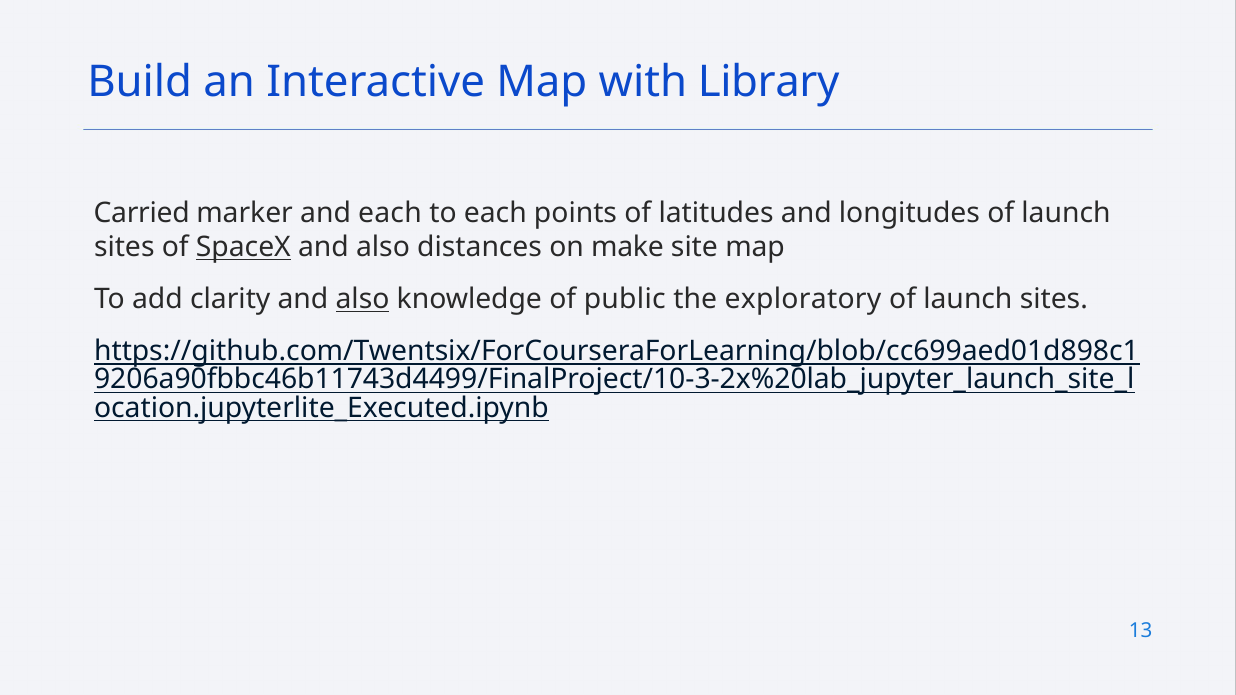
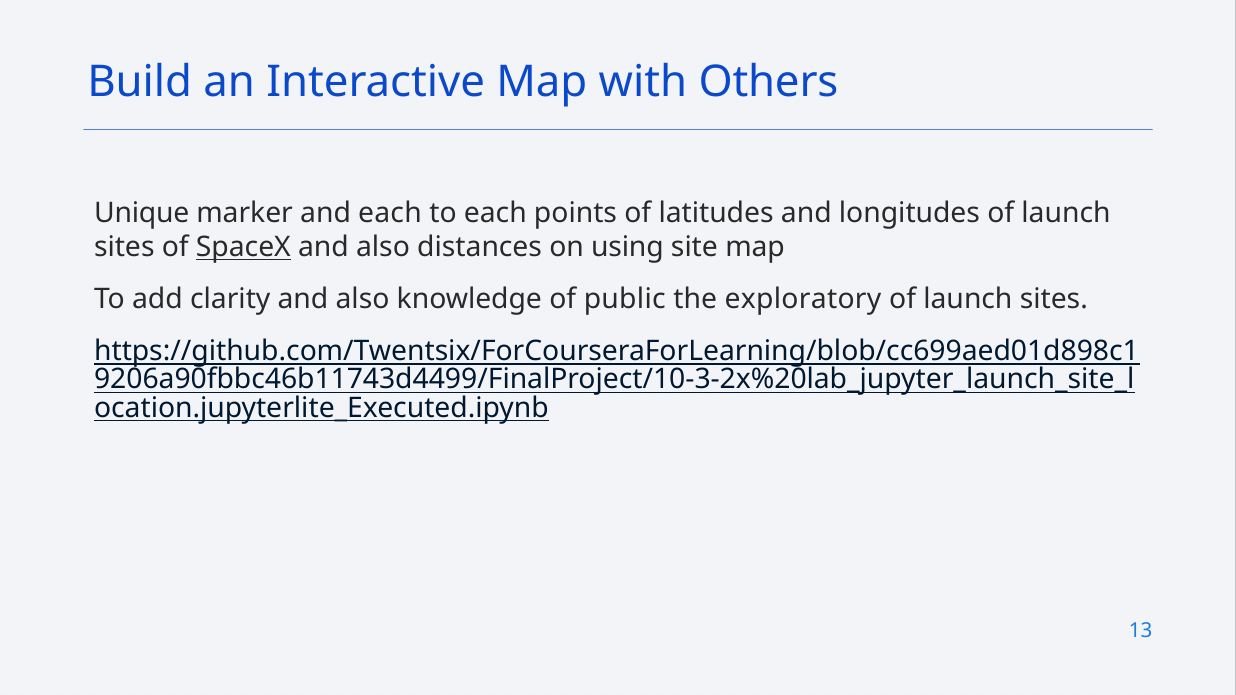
Library: Library -> Others
Carried: Carried -> Unique
make: make -> using
also at (363, 299) underline: present -> none
